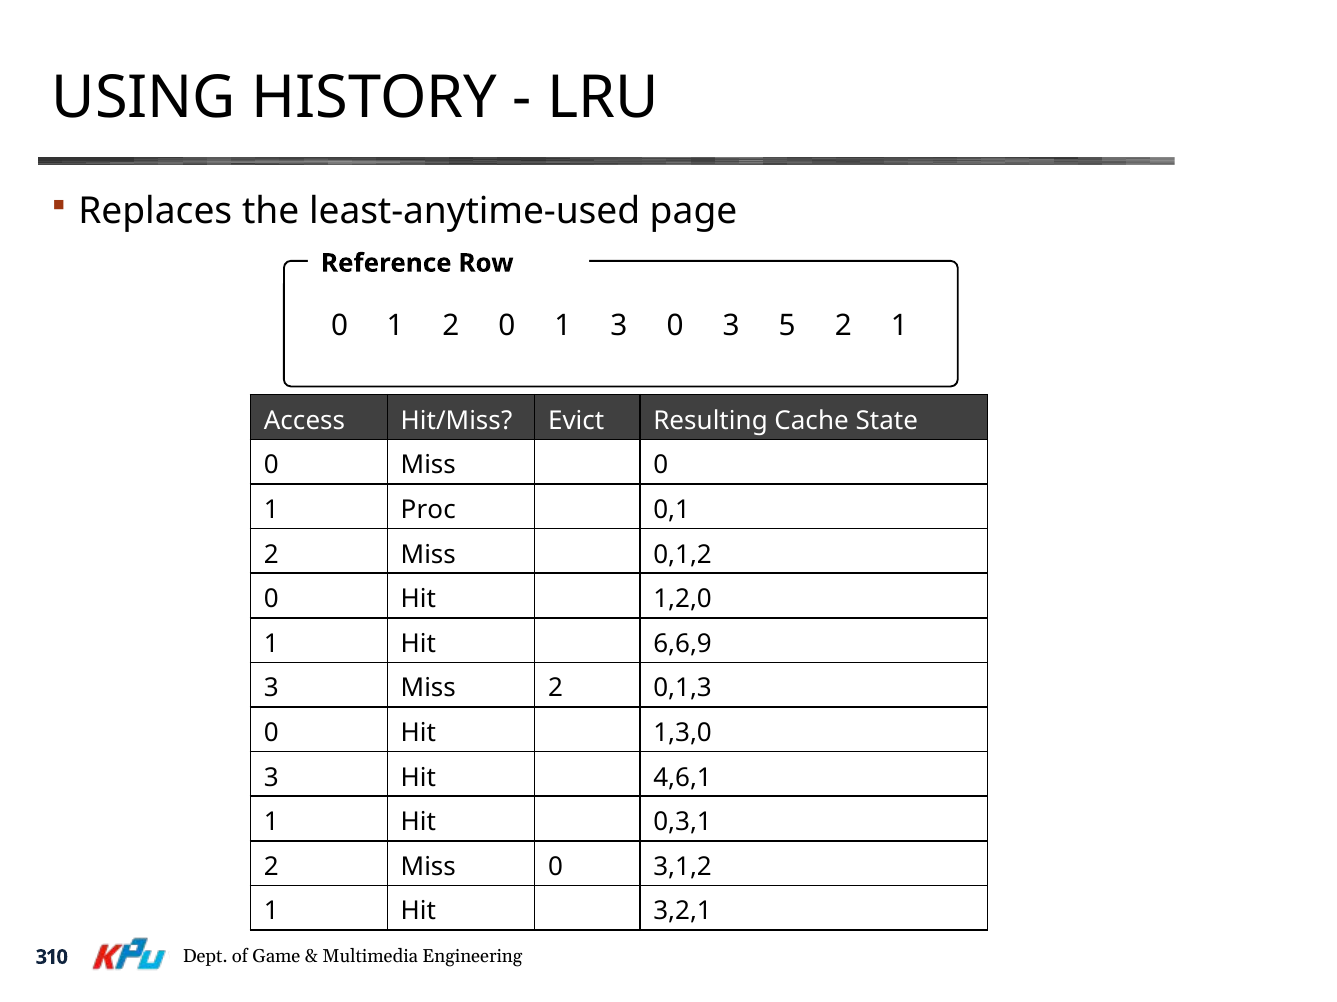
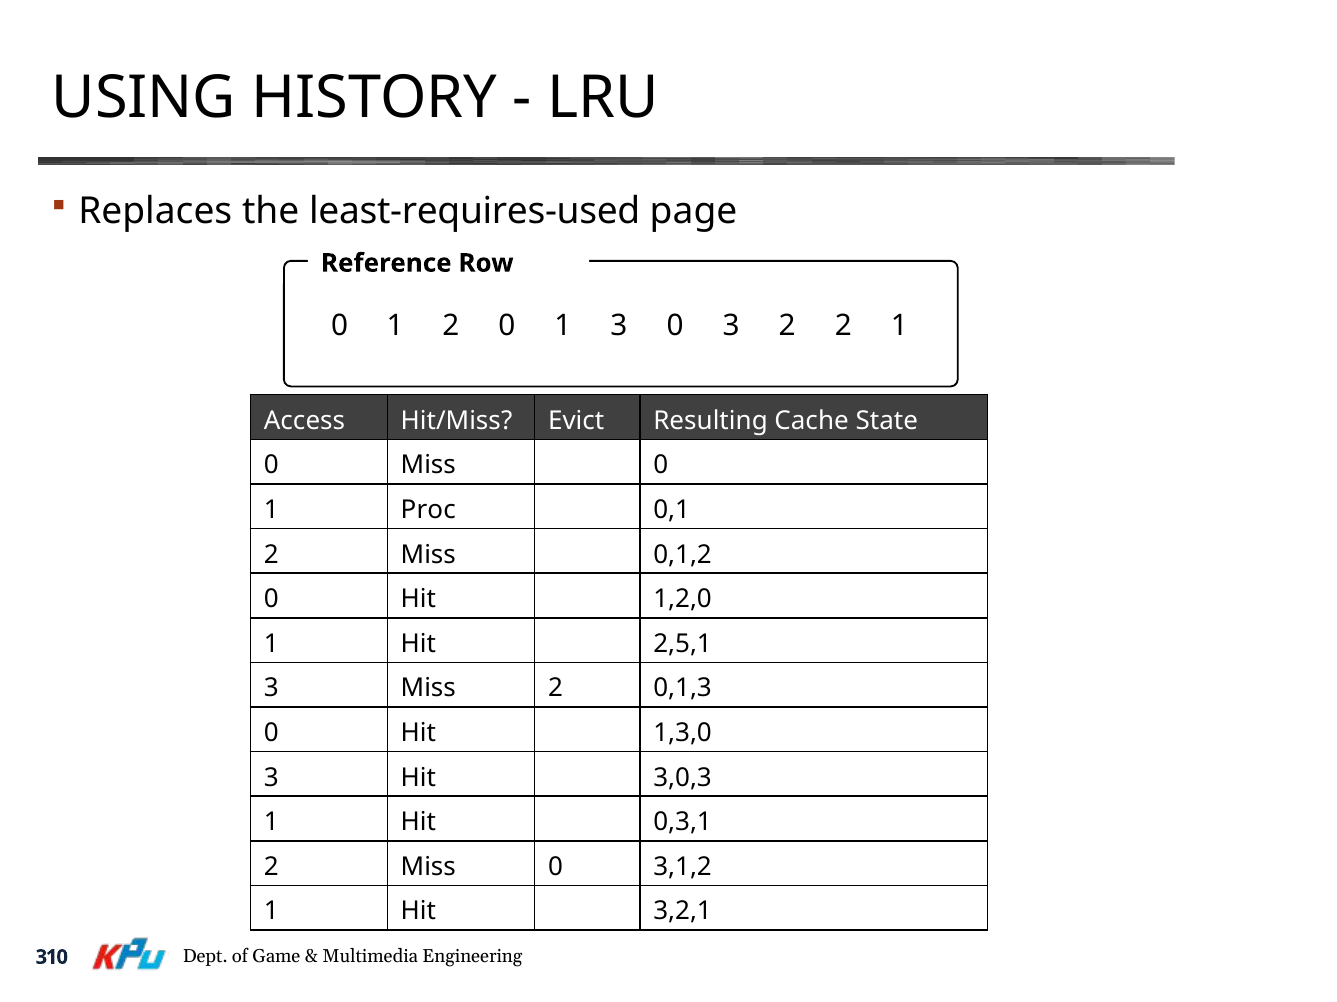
least-anytime-used: least-anytime-used -> least-requires-used
3 5: 5 -> 2
6,6,9: 6,6,9 -> 2,5,1
4,6,1: 4,6,1 -> 3,0,3
